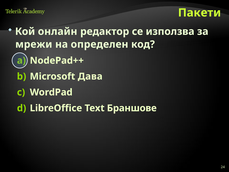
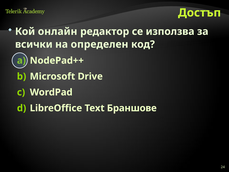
Пакети: Пакети -> Достъп
мрежи: мрежи -> всички
Дава: Дава -> Drive
